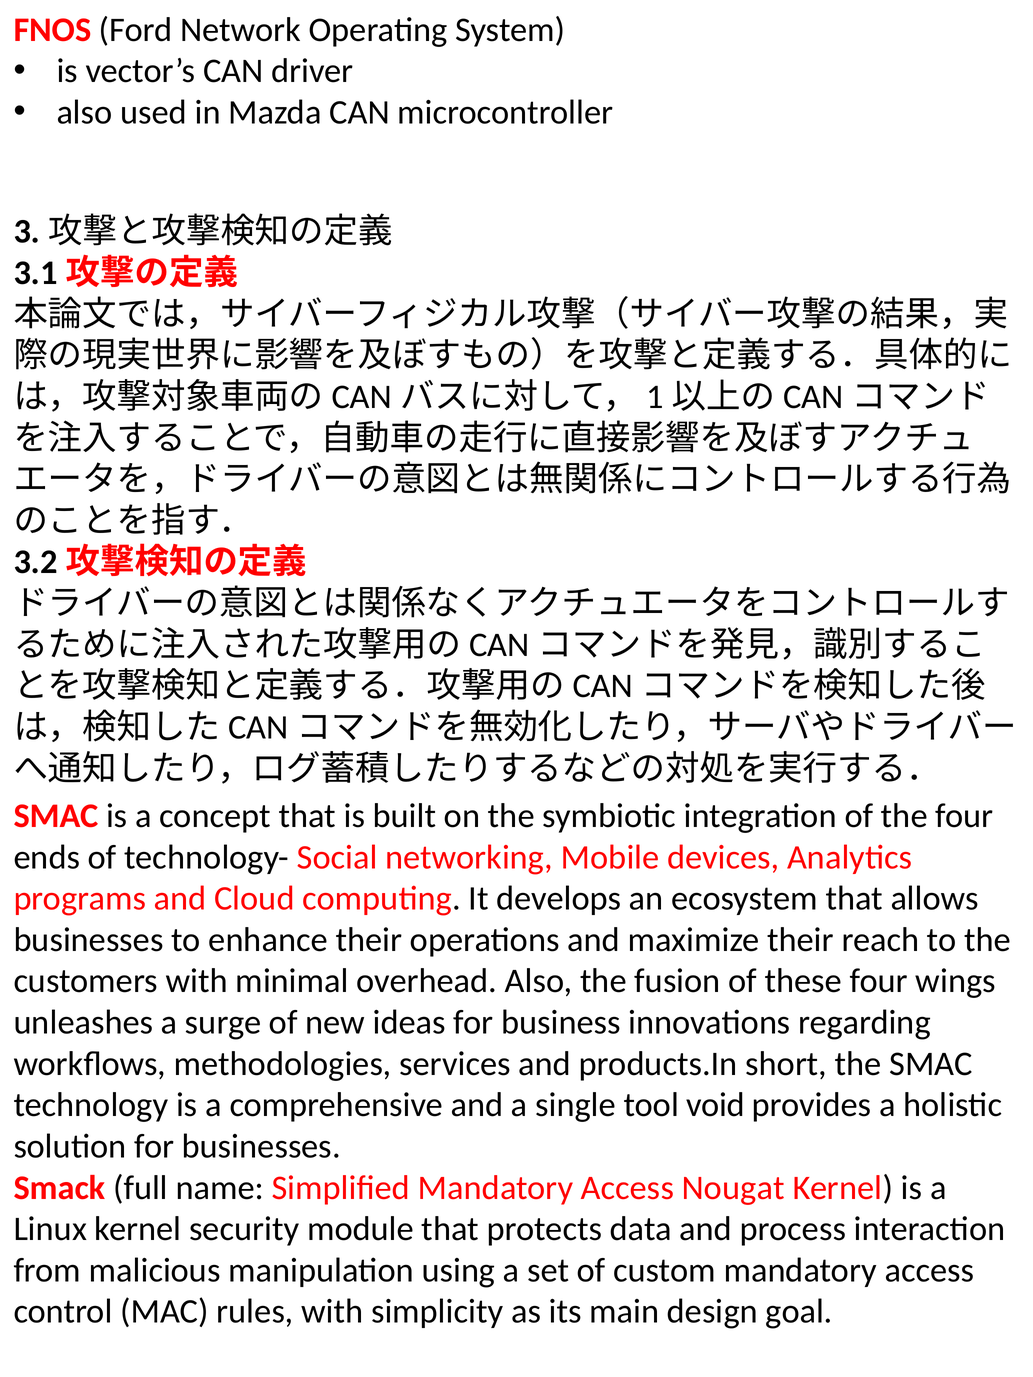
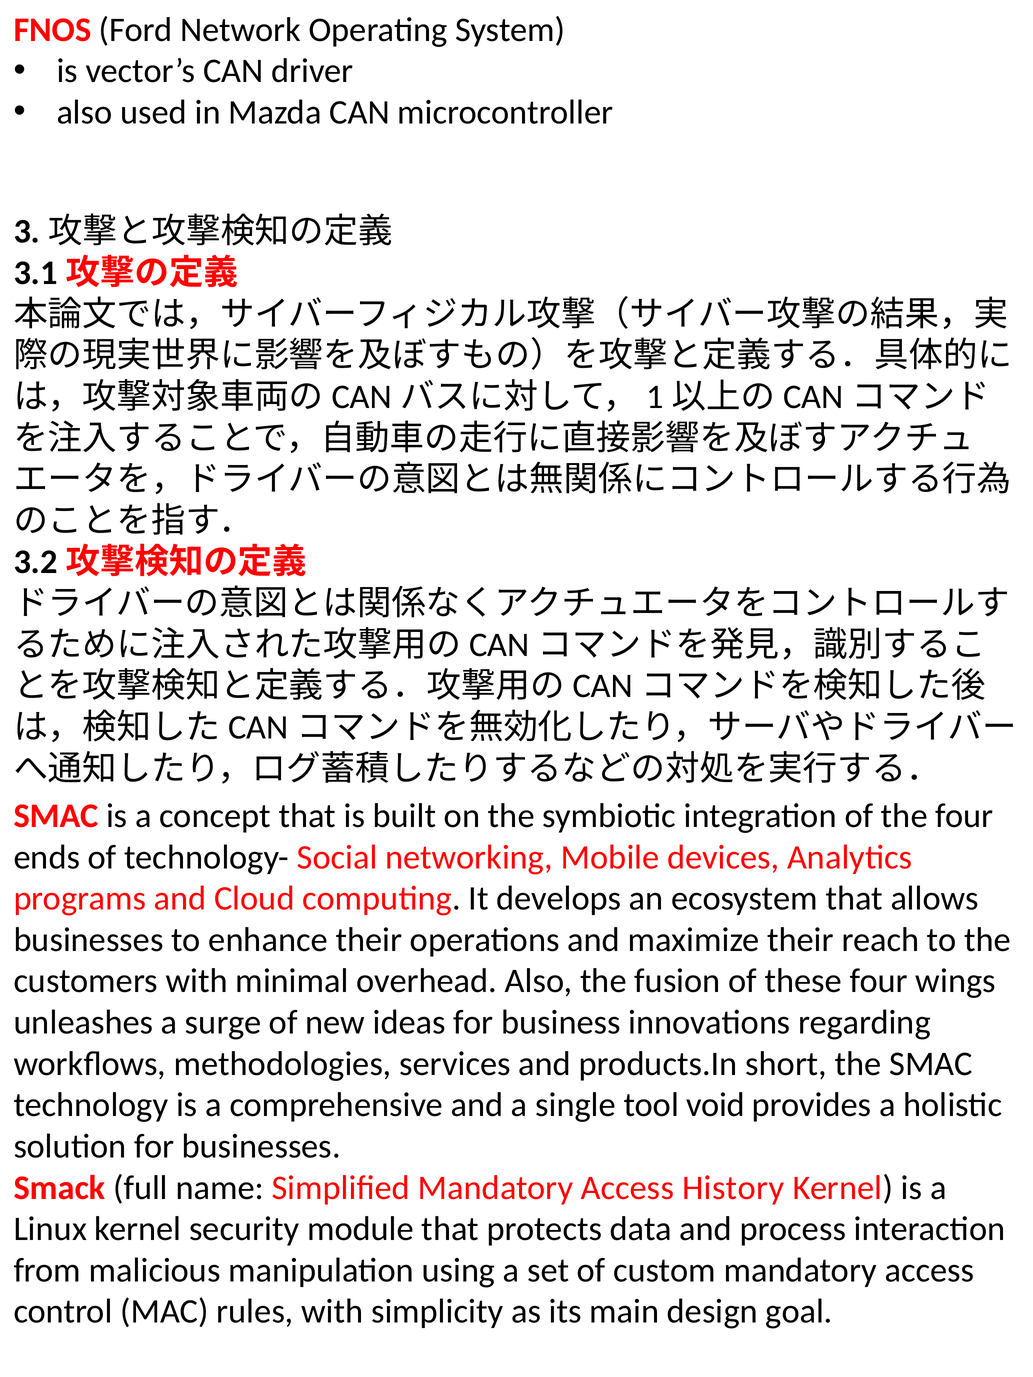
Nougat: Nougat -> History
